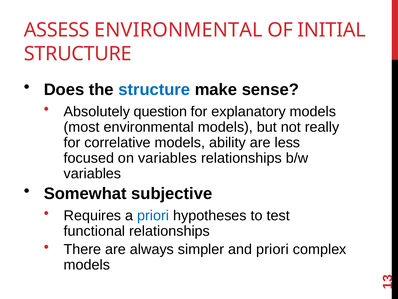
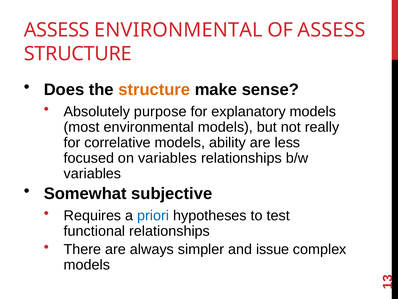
OF INITIAL: INITIAL -> ASSESS
structure at (154, 89) colour: blue -> orange
question: question -> purpose
and priori: priori -> issue
